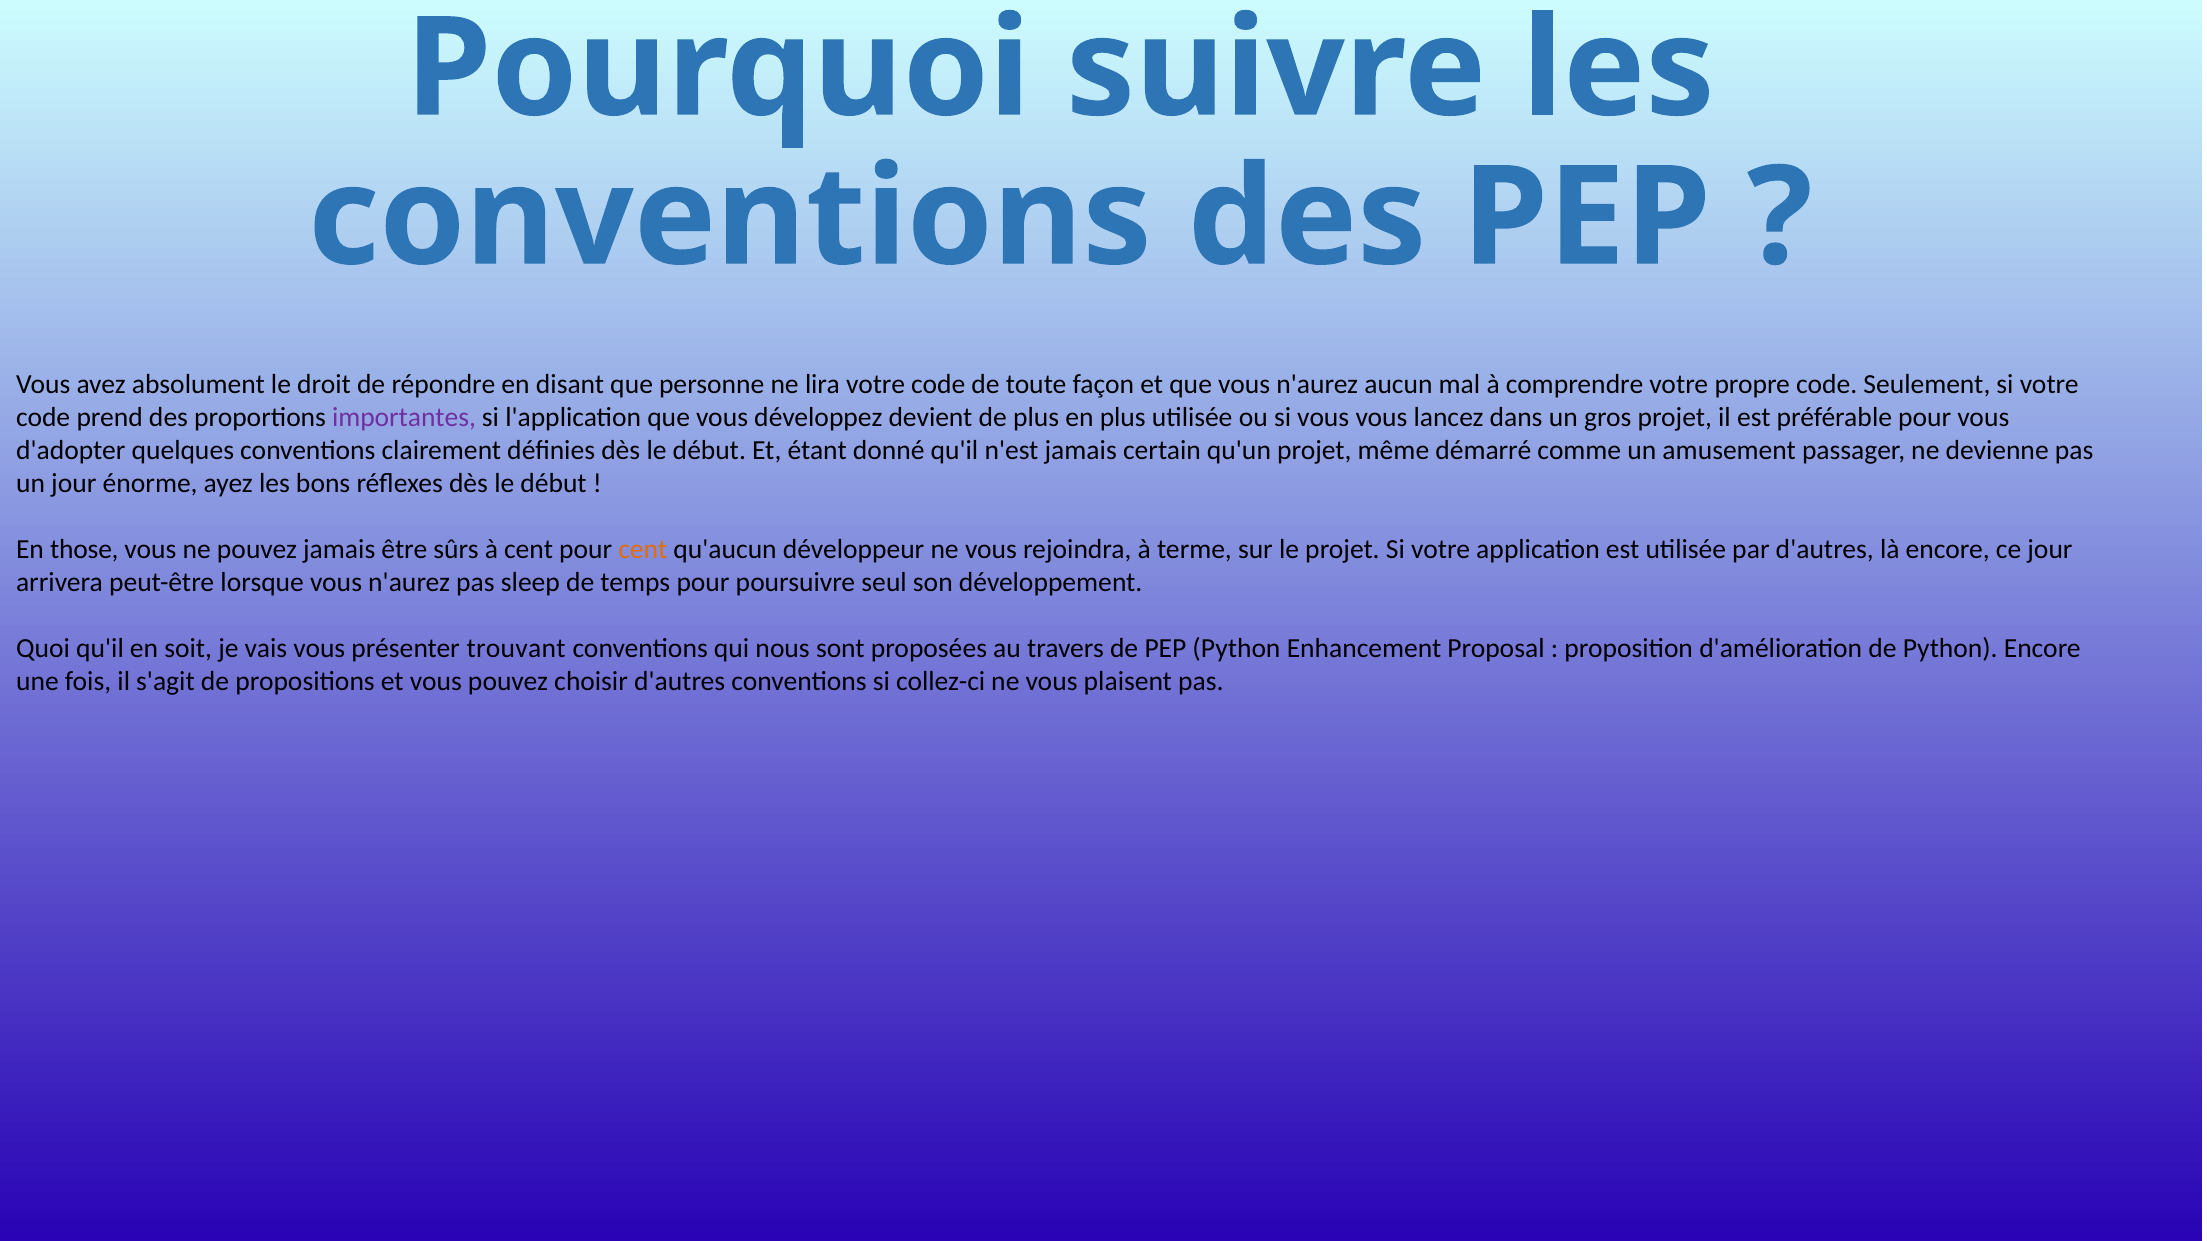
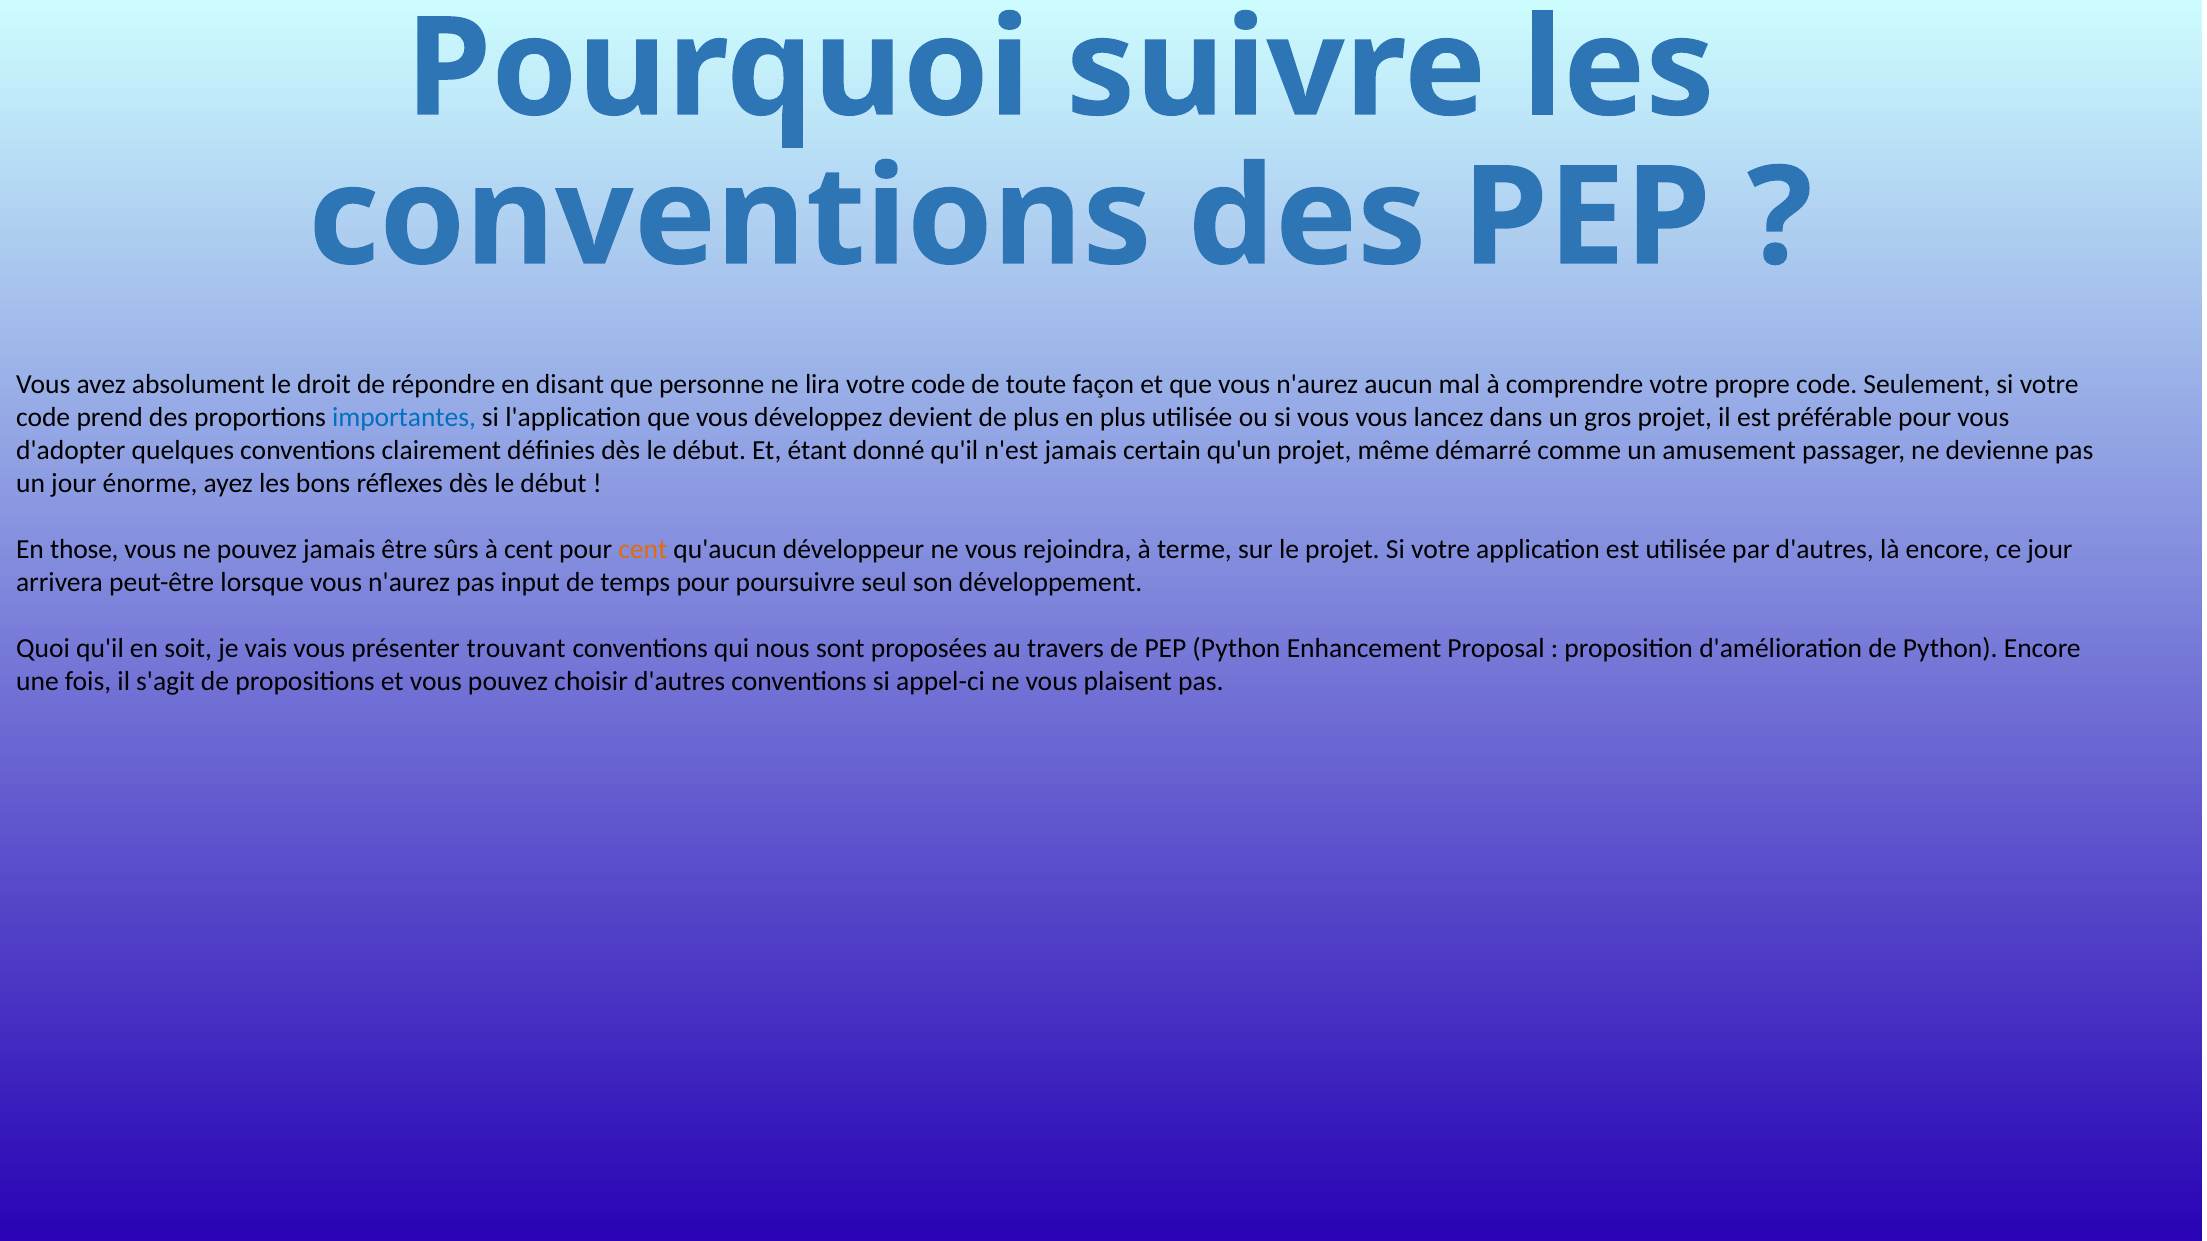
importantes colour: purple -> blue
sleep: sleep -> input
collez-ci: collez-ci -> appel-ci
